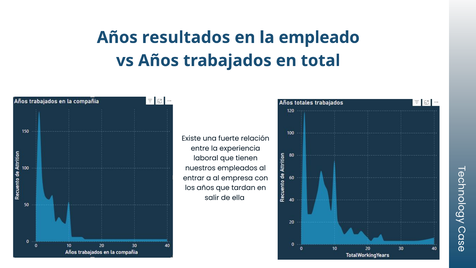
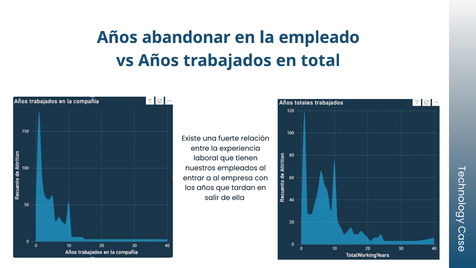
resultados: resultados -> abandonar
